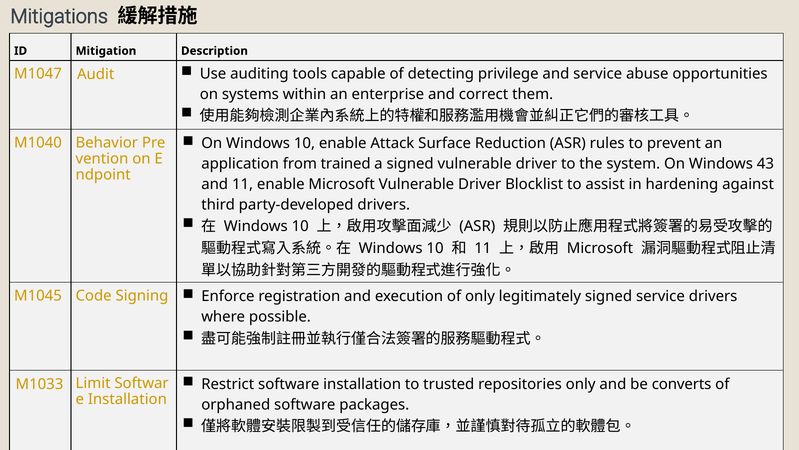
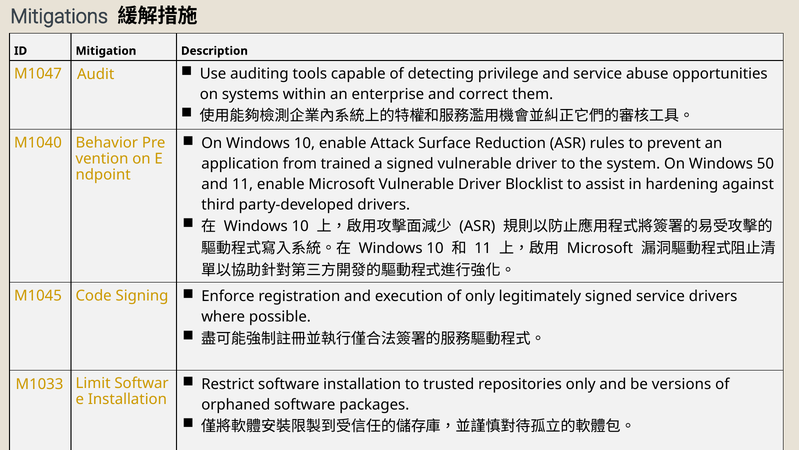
43: 43 -> 50
converts: converts -> versions
